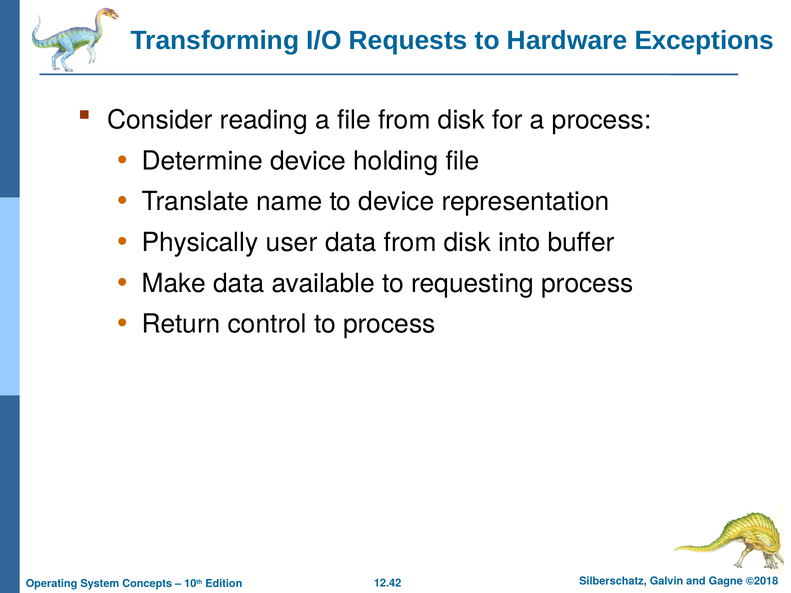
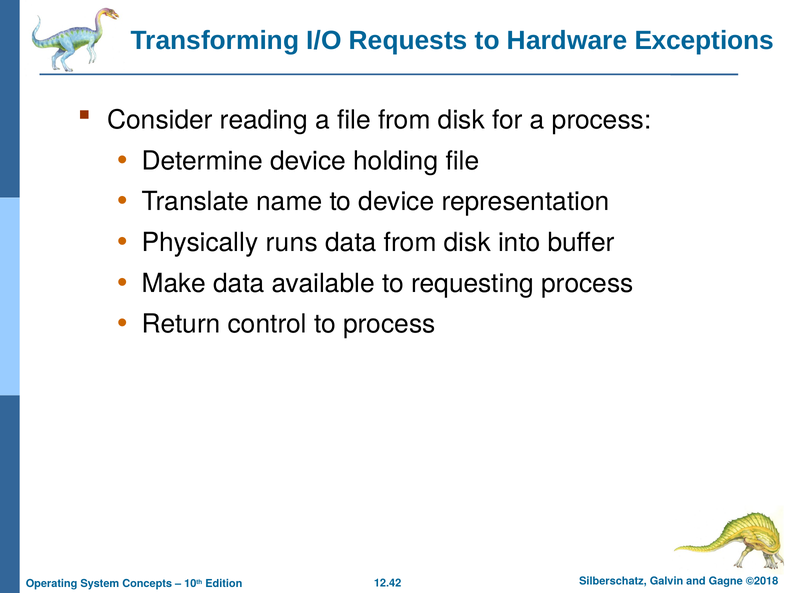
user: user -> runs
